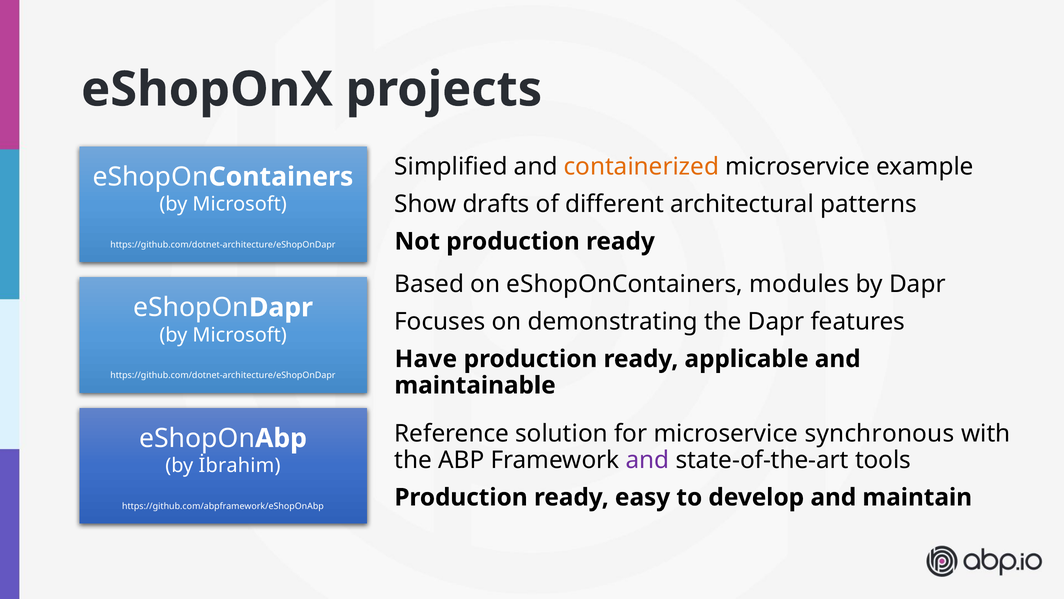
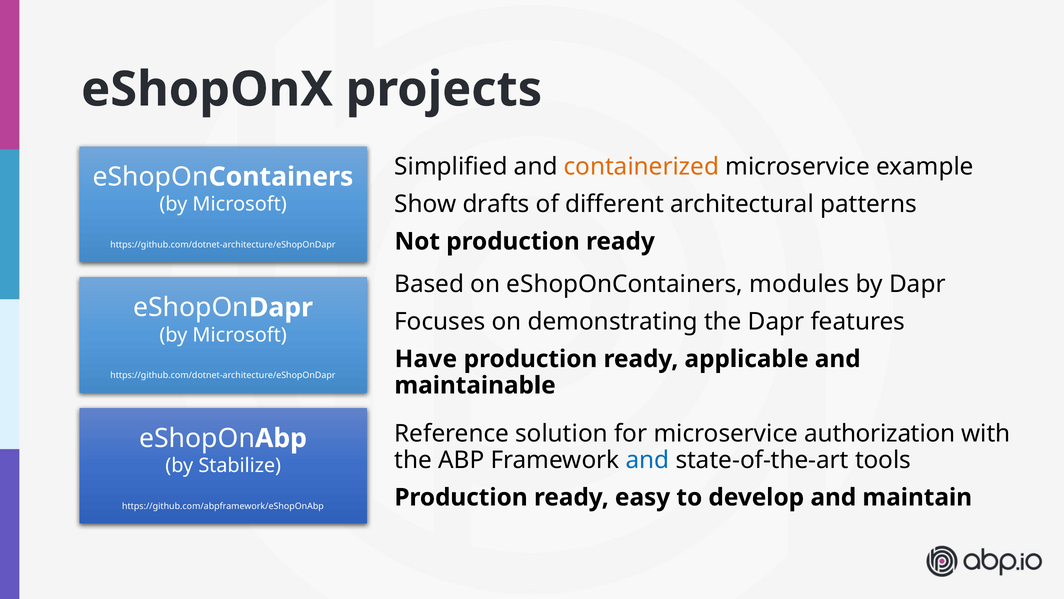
synchronous: synchronous -> authorization
and at (647, 460) colour: purple -> blue
İbrahim: İbrahim -> Stabilize
